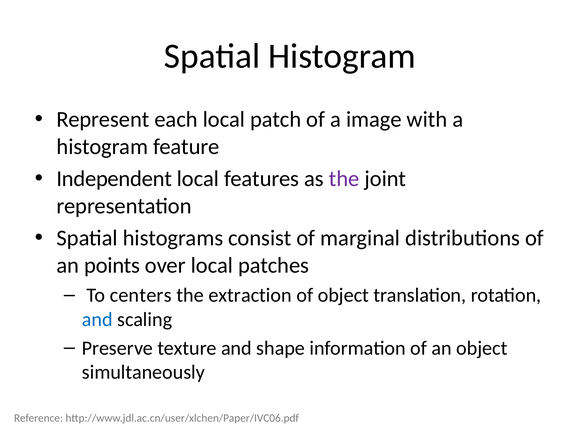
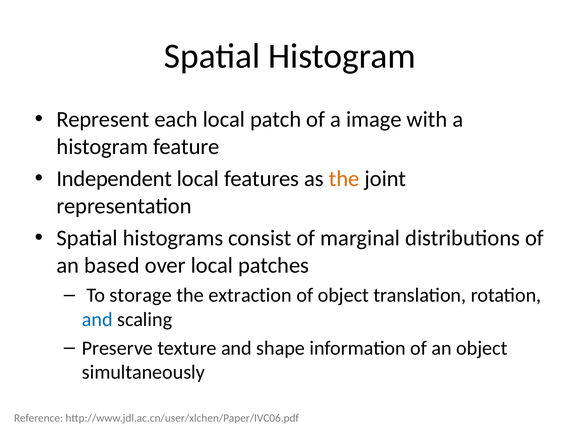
the at (344, 179) colour: purple -> orange
points: points -> based
centers: centers -> storage
